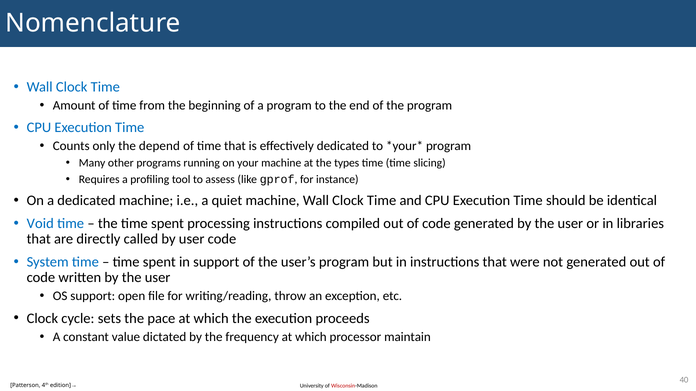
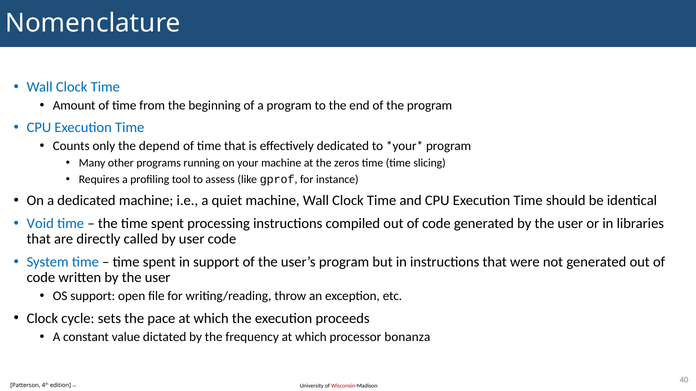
types: types -> zeros
maintain: maintain -> bonanza
